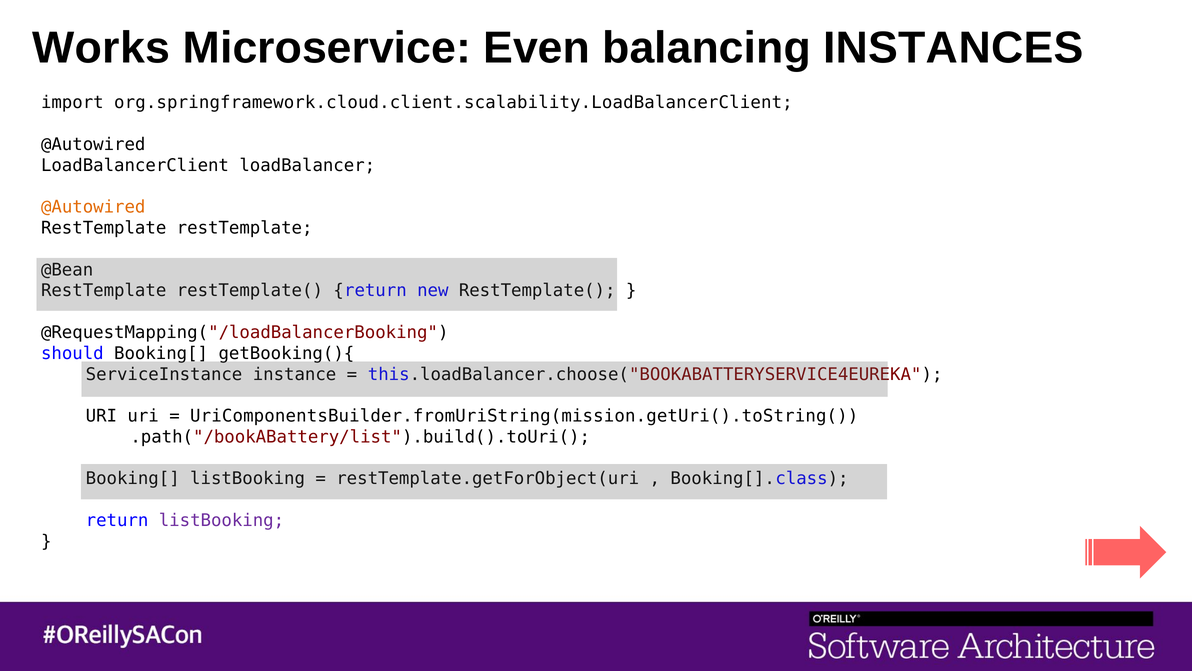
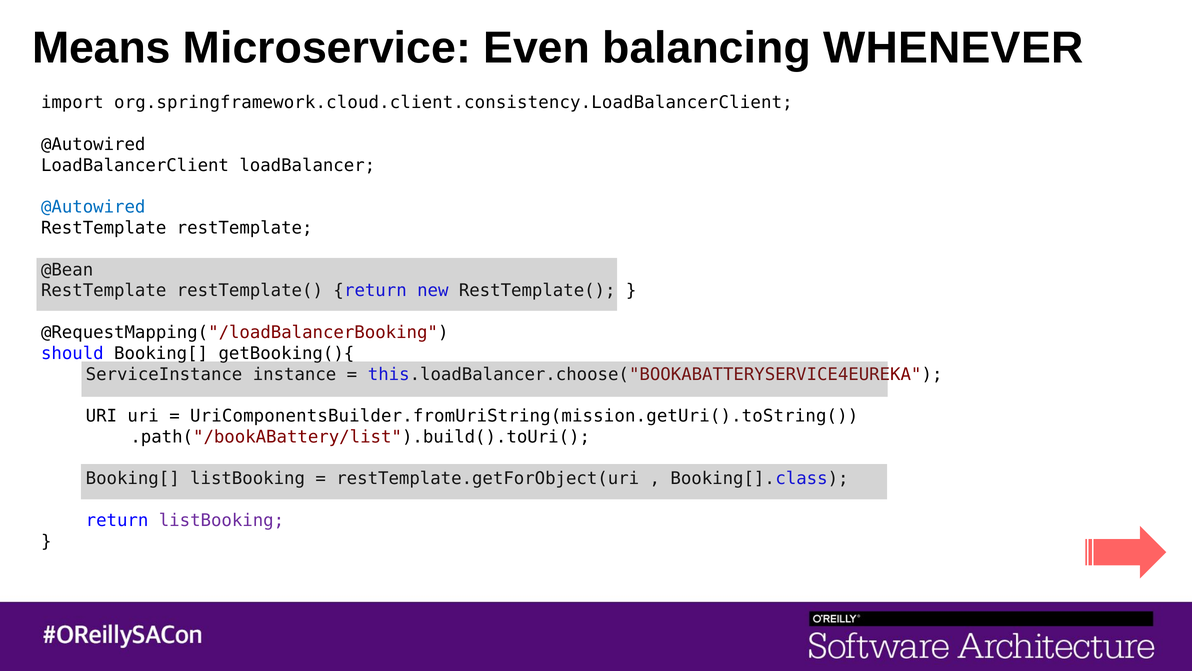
Works: Works -> Means
INSTANCES: INSTANCES -> WHENEVER
org.springframework.cloud.client.scalability.LoadBalancerClient: org.springframework.cloud.client.scalability.LoadBalancerClient -> org.springframework.cloud.client.consistency.LoadBalancerClient
@Autowired at (93, 207) colour: orange -> blue
